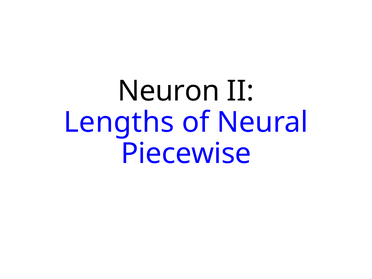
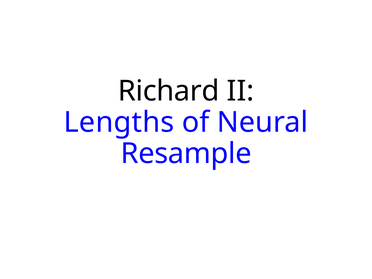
Neuron: Neuron -> Richard
Piecewise: Piecewise -> Resample
